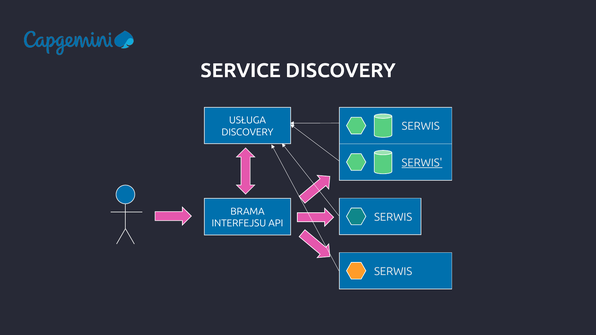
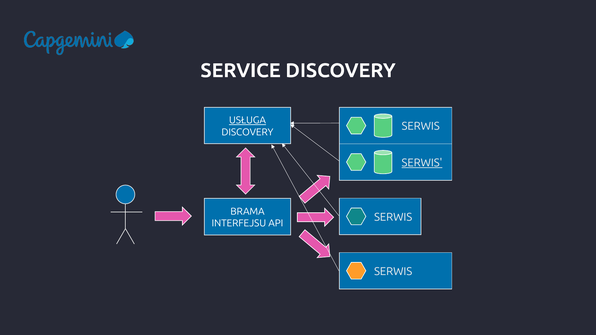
USŁUGA underline: none -> present
